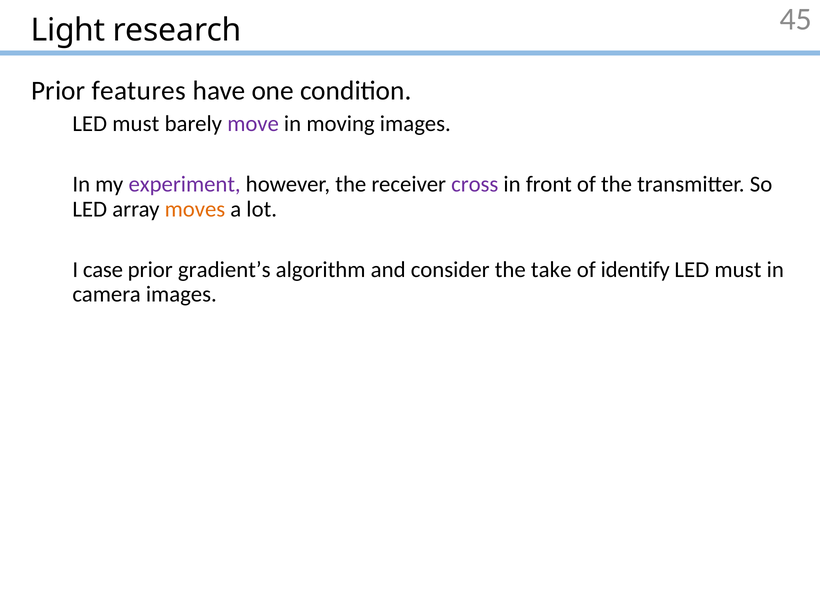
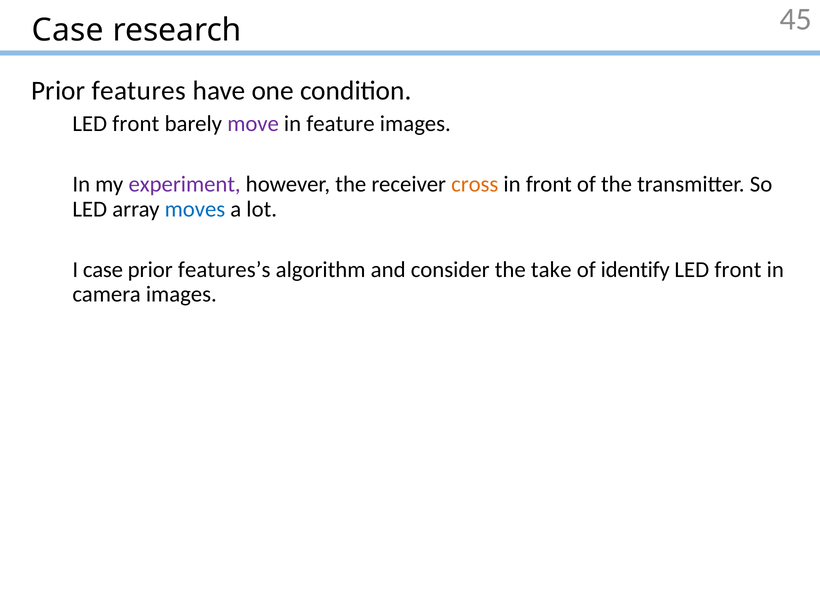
Light at (68, 30): Light -> Case
must at (136, 124): must -> front
moving: moving -> feature
cross colour: purple -> orange
moves colour: orange -> blue
gradient’s: gradient’s -> features’s
must at (738, 270): must -> front
